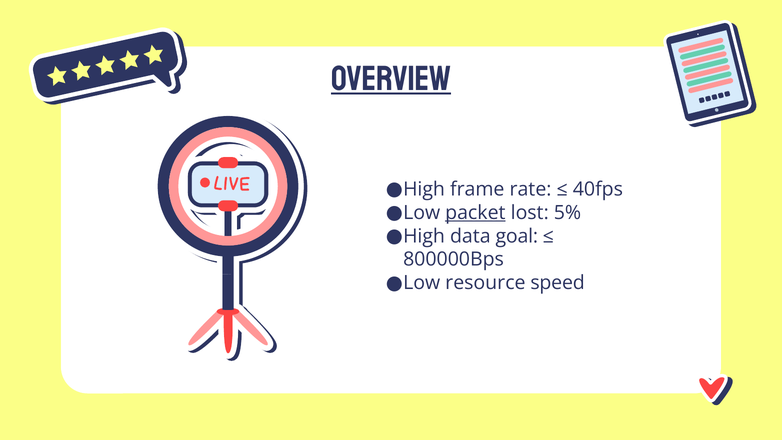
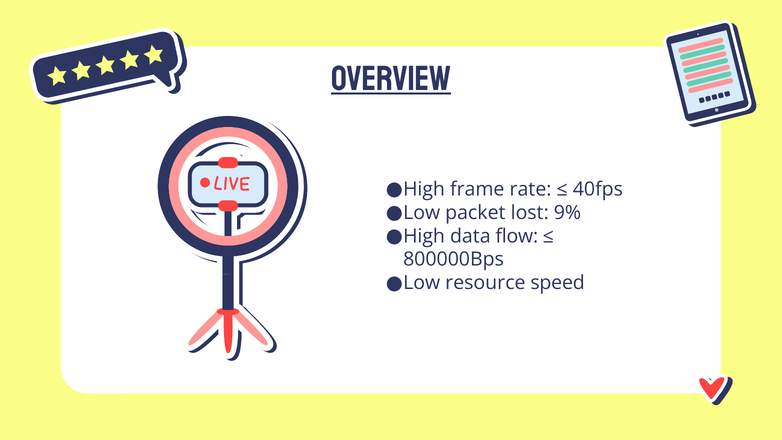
packet underline: present -> none
5%: 5% -> 9%
goal: goal -> flow
